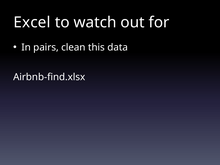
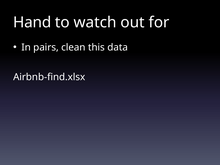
Excel: Excel -> Hand
